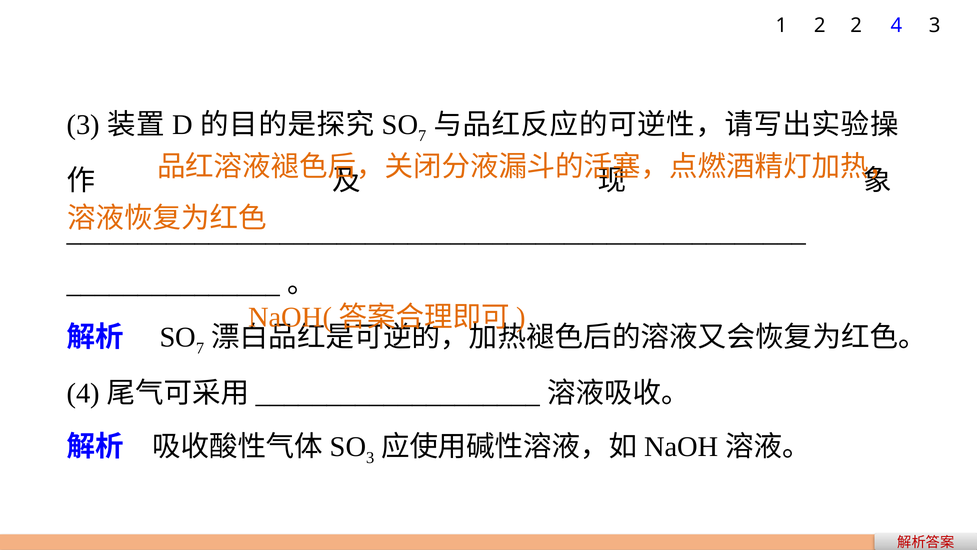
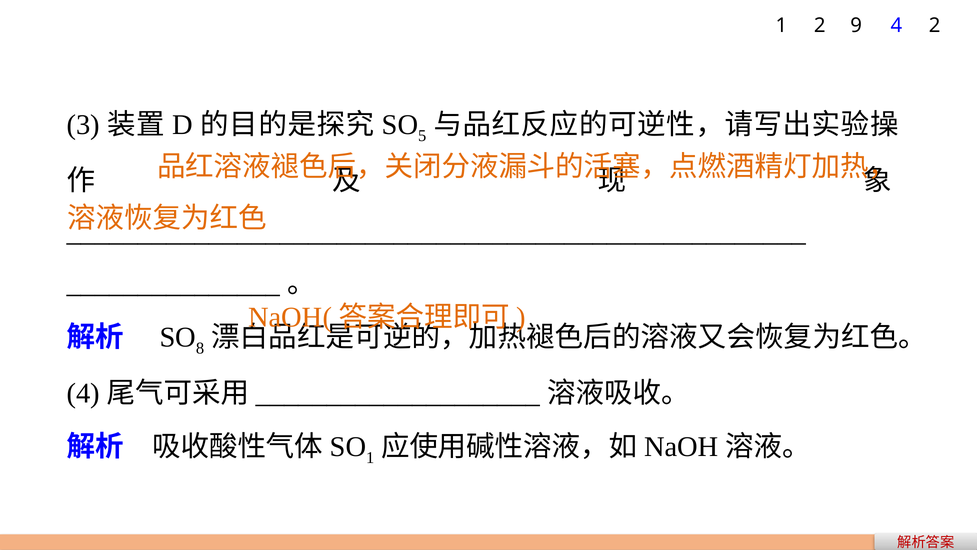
2 2: 2 -> 9
4 3: 3 -> 2
7 at (422, 136): 7 -> 5
7 at (200, 348): 7 -> 8
3 at (370, 458): 3 -> 1
